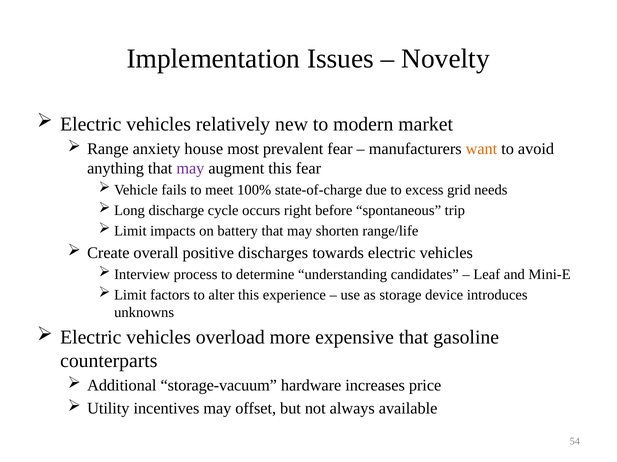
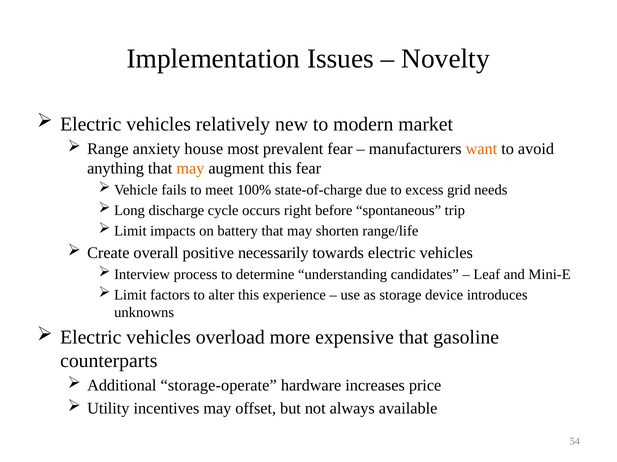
may at (190, 169) colour: purple -> orange
discharges: discharges -> necessarily
storage-vacuum: storage-vacuum -> storage-operate
